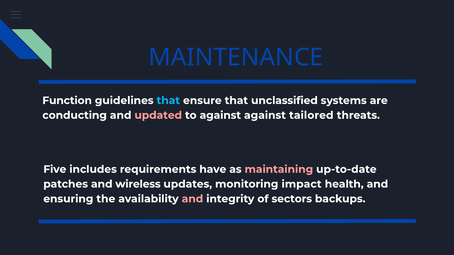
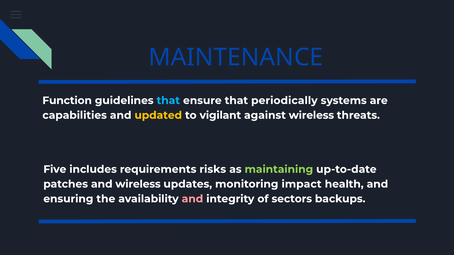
unclassified: unclassified -> periodically
conducting: conducting -> capabilities
updated colour: pink -> yellow
to against: against -> vigilant
against tailored: tailored -> wireless
have: have -> risks
maintaining colour: pink -> light green
